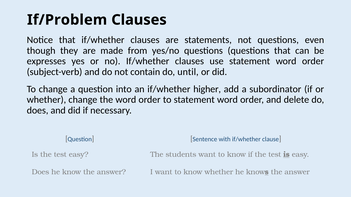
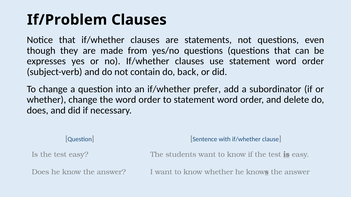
until: until -> back
higher: higher -> prefer
